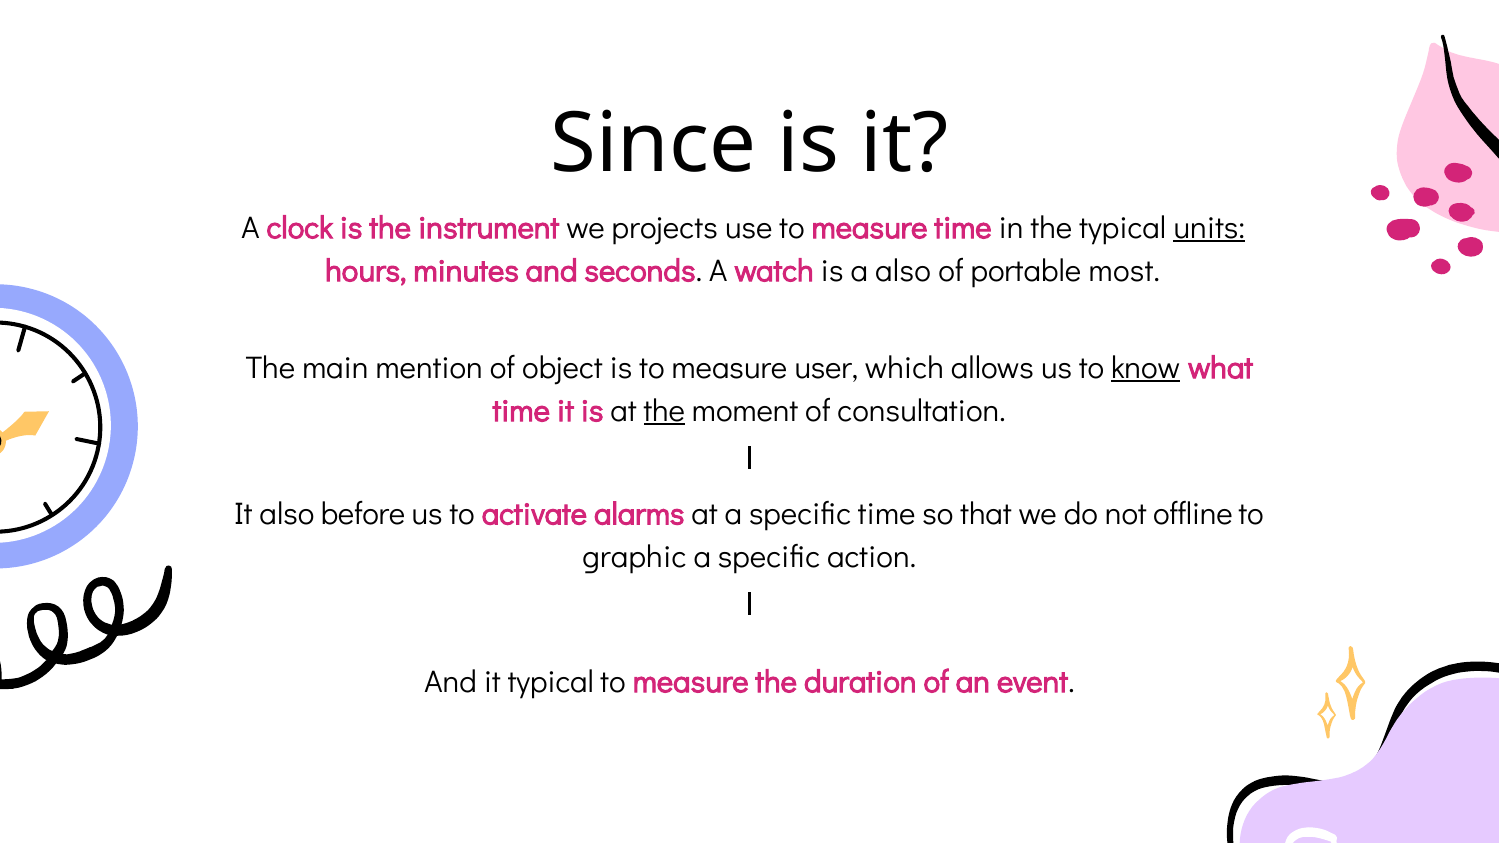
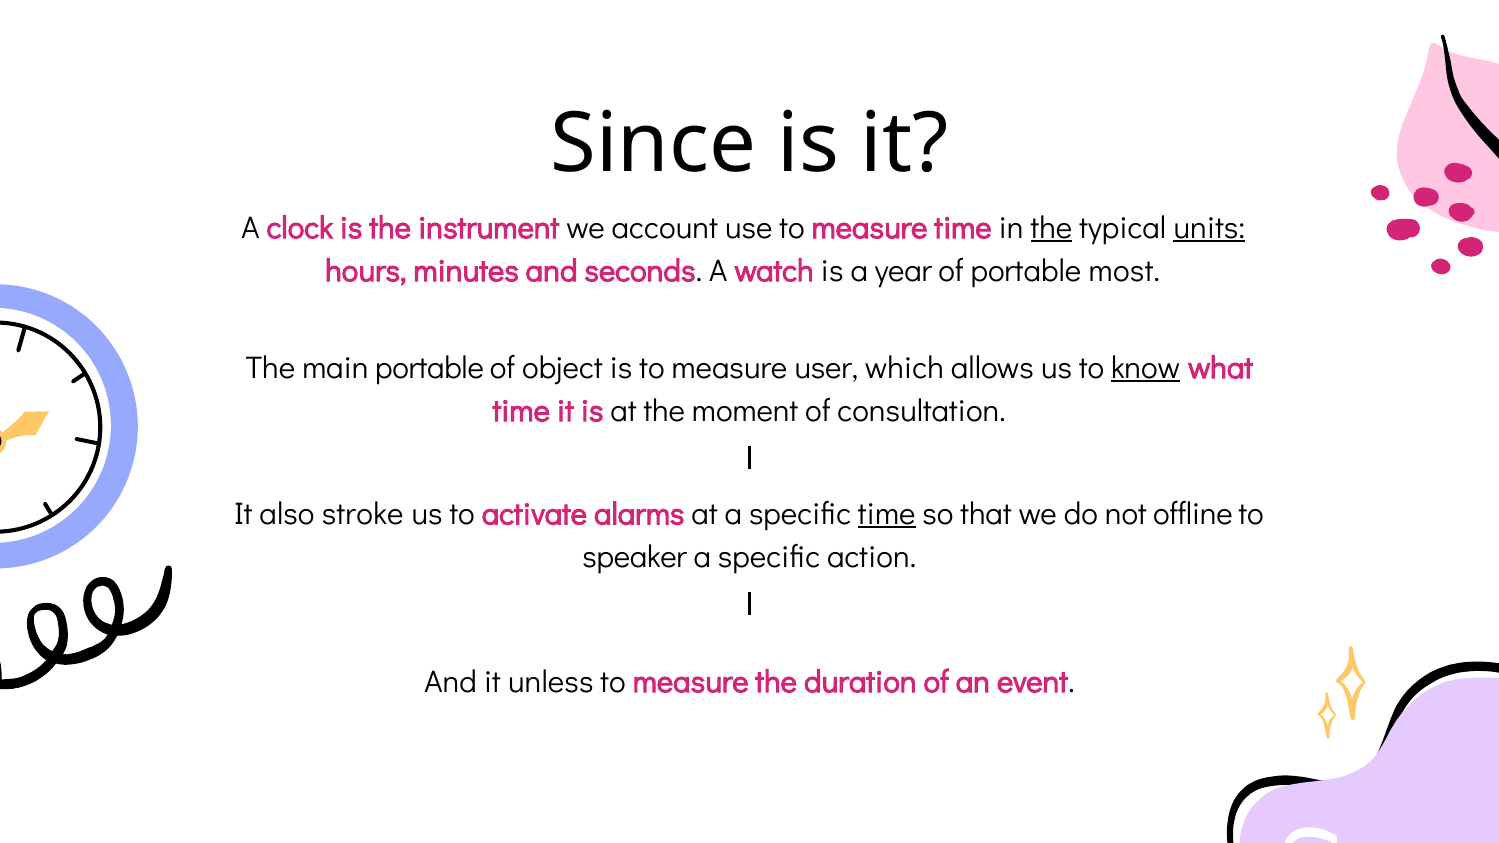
projects: projects -> account
the at (1052, 228) underline: none -> present
a also: also -> year
main mention: mention -> portable
the at (664, 411) underline: present -> none
before: before -> stroke
time at (887, 514) underline: none -> present
graphic: graphic -> speaker
it typical: typical -> unless
